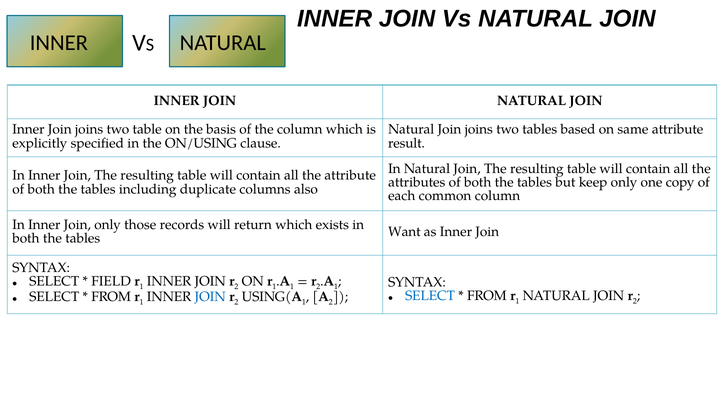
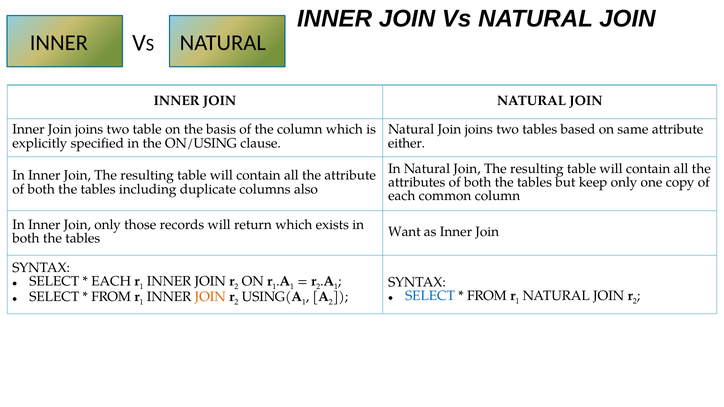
result: result -> either
FIELD at (111, 282): FIELD -> EACH
JOIN at (210, 297) colour: blue -> orange
